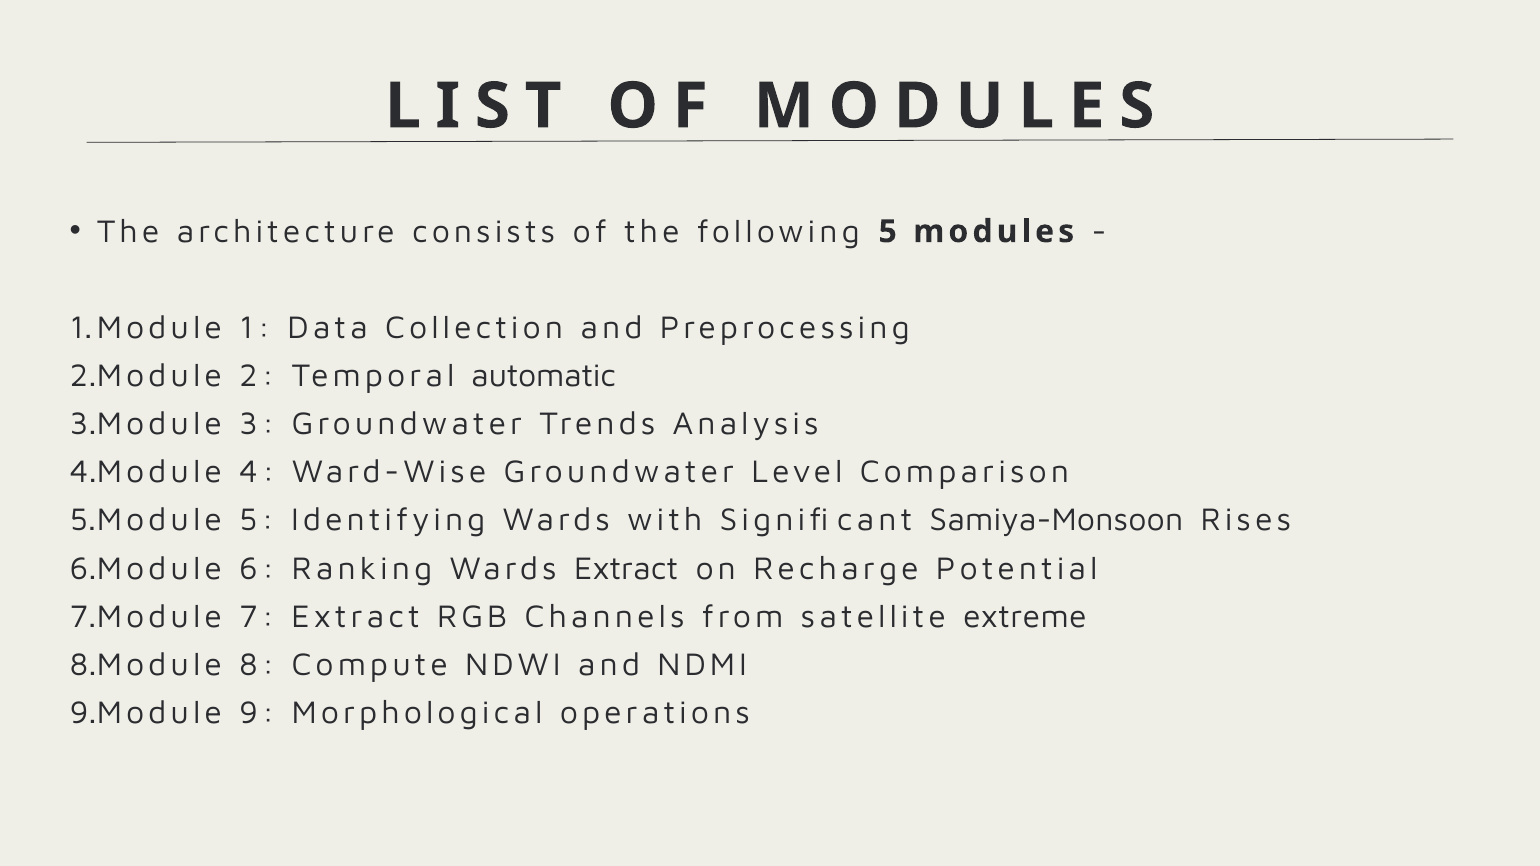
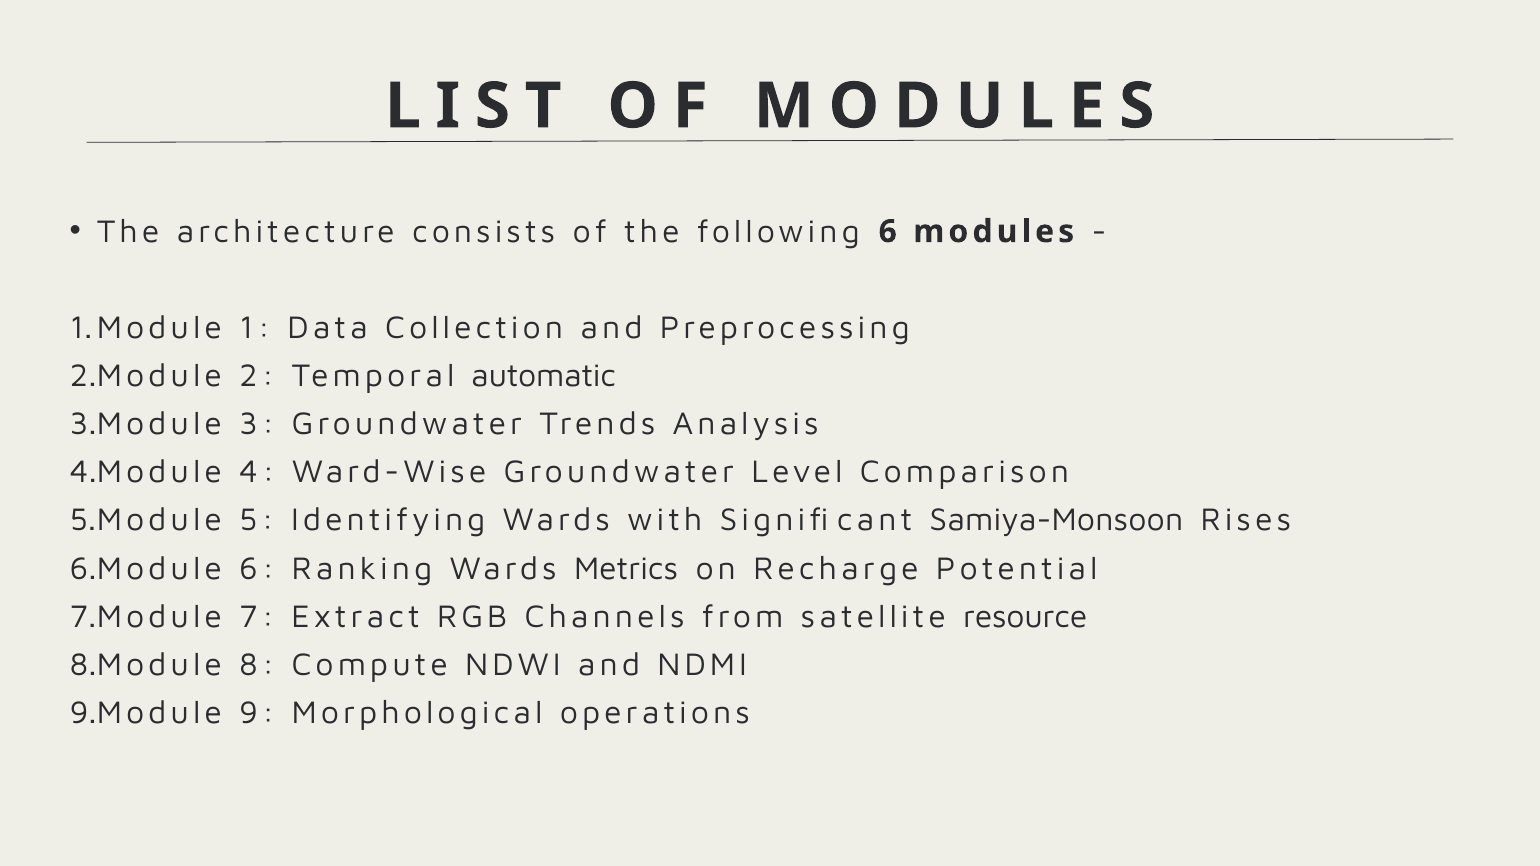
following 5: 5 -> 6
Wards Extract: Extract -> Metrics
extreme: extreme -> resource
